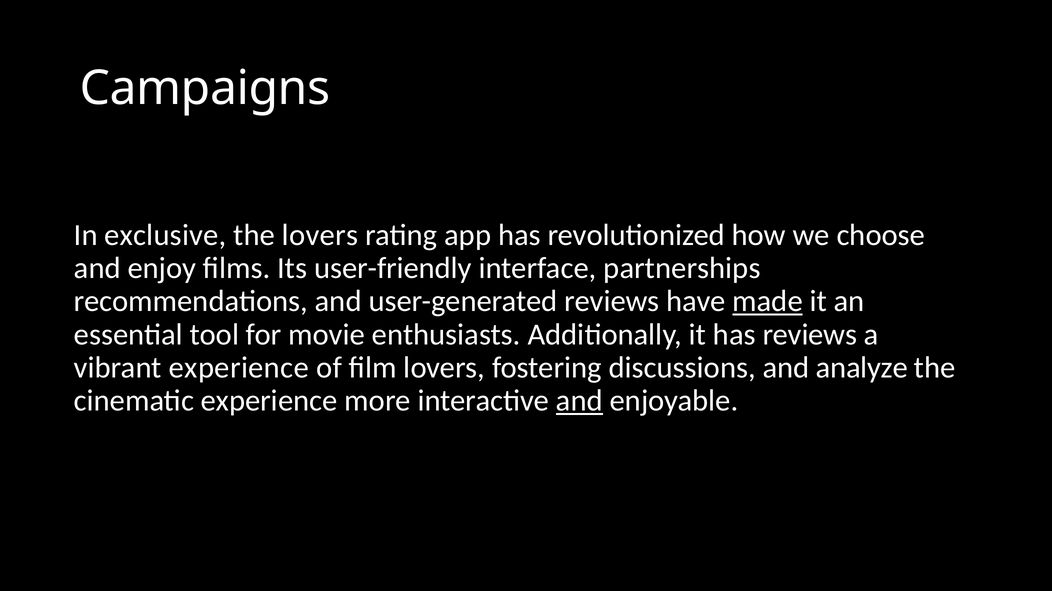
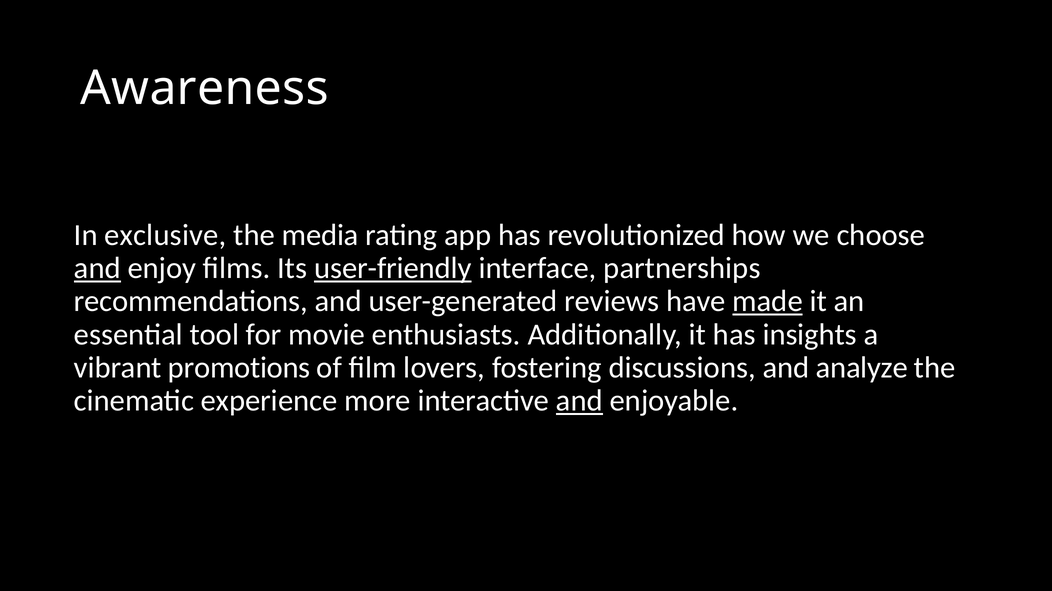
Campaigns: Campaigns -> Awareness
the lovers: lovers -> media
and at (97, 269) underline: none -> present
user-friendly underline: none -> present
has reviews: reviews -> insights
vibrant experience: experience -> promotions
